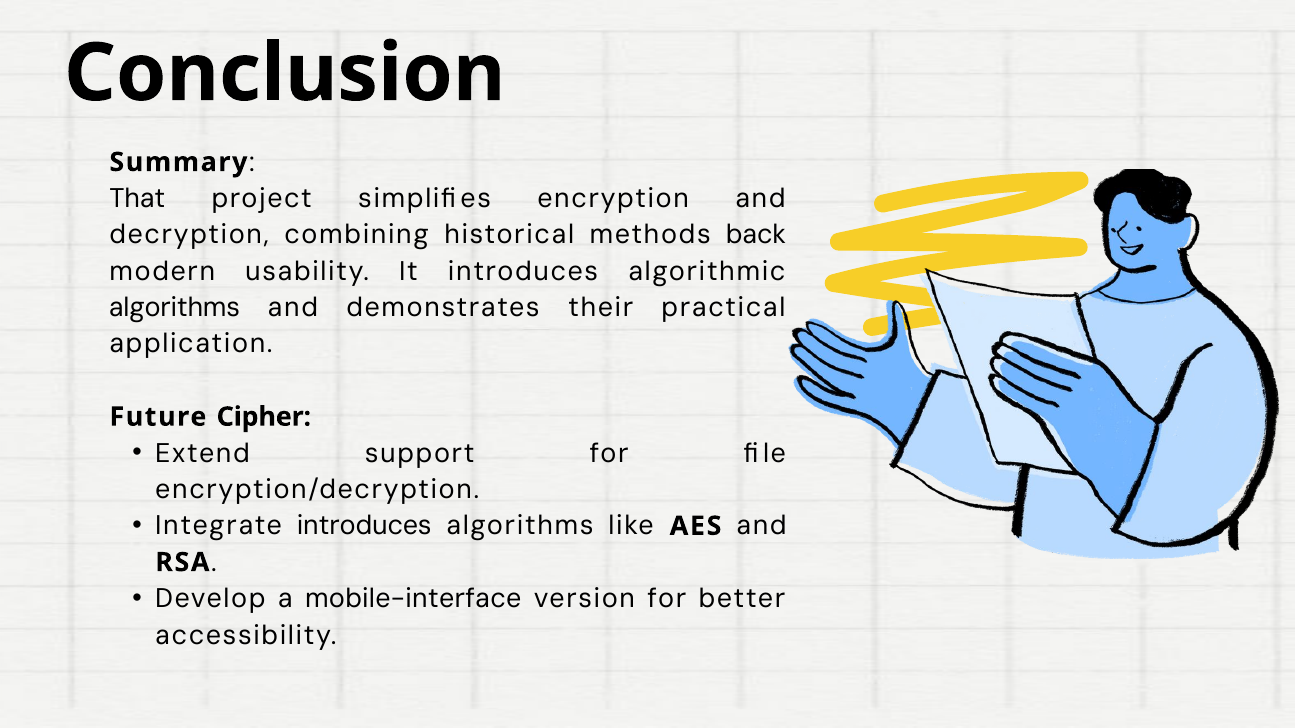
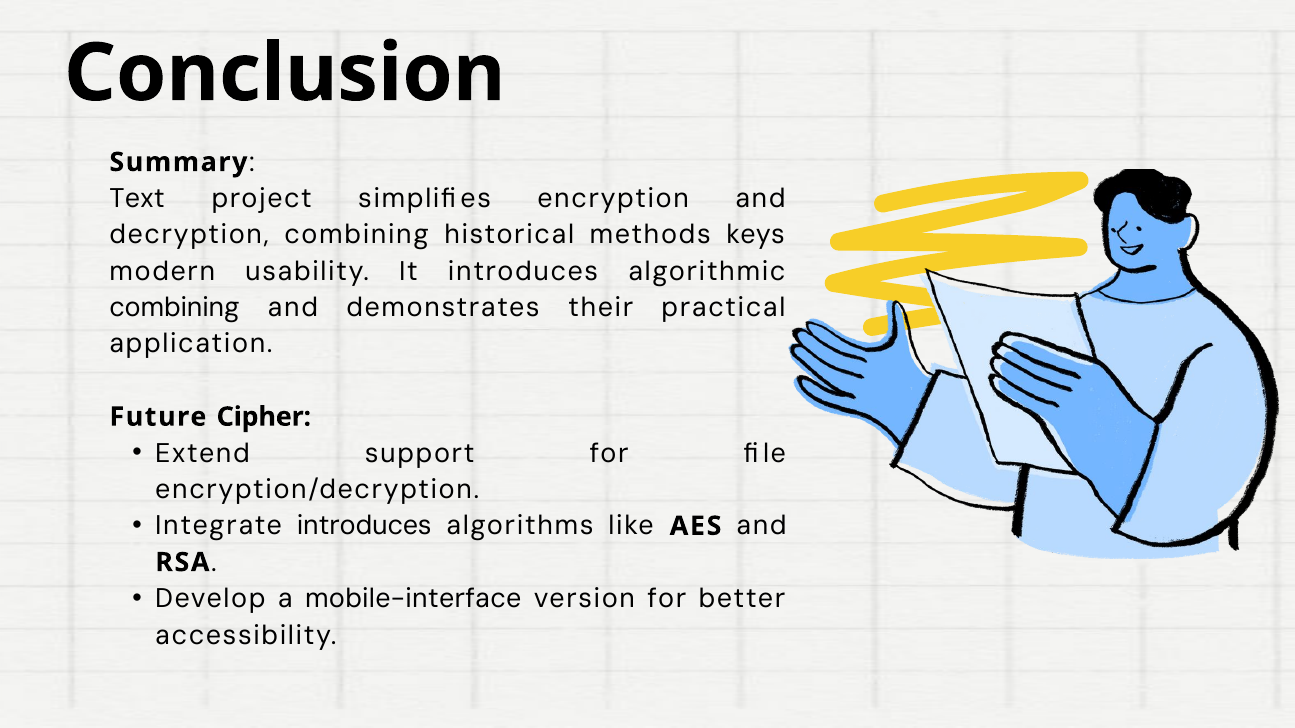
That: That -> Text
back: back -> keys
algorithms at (174, 308): algorithms -> combining
